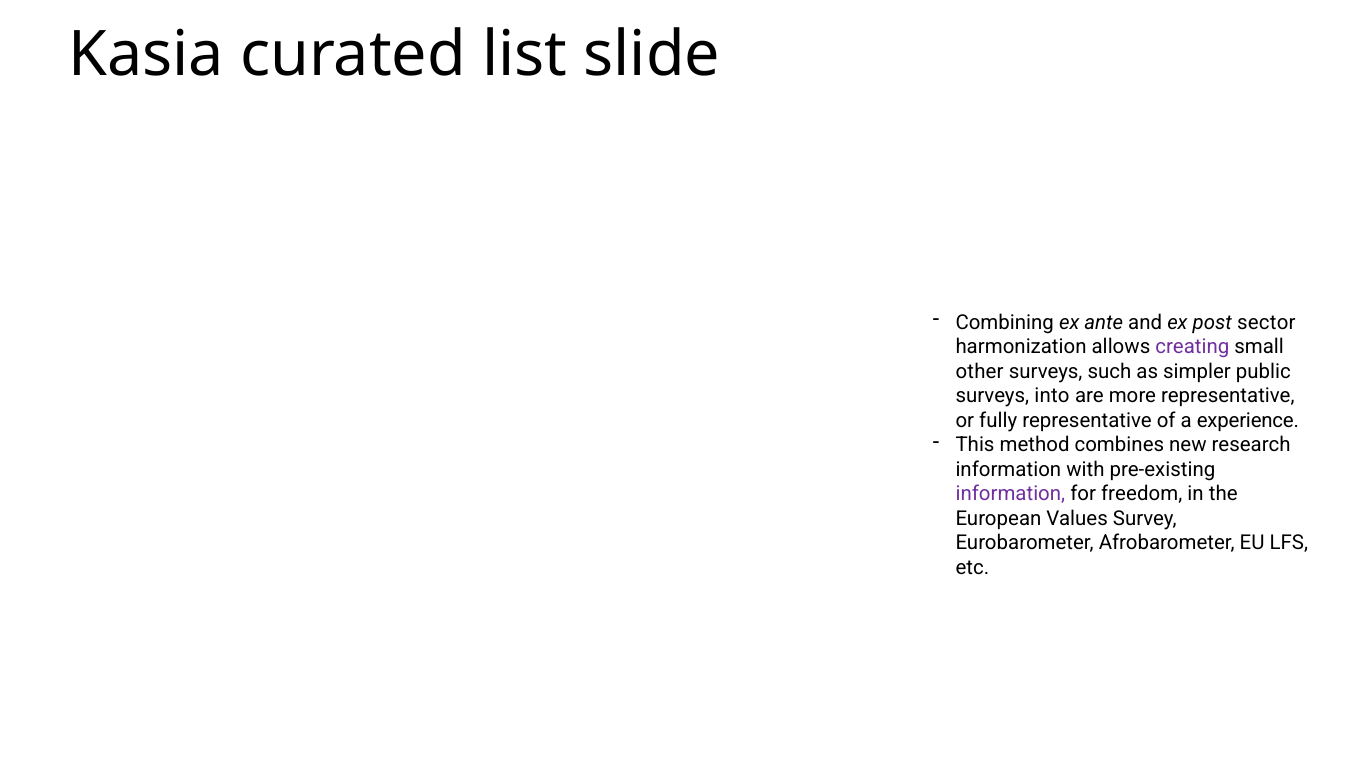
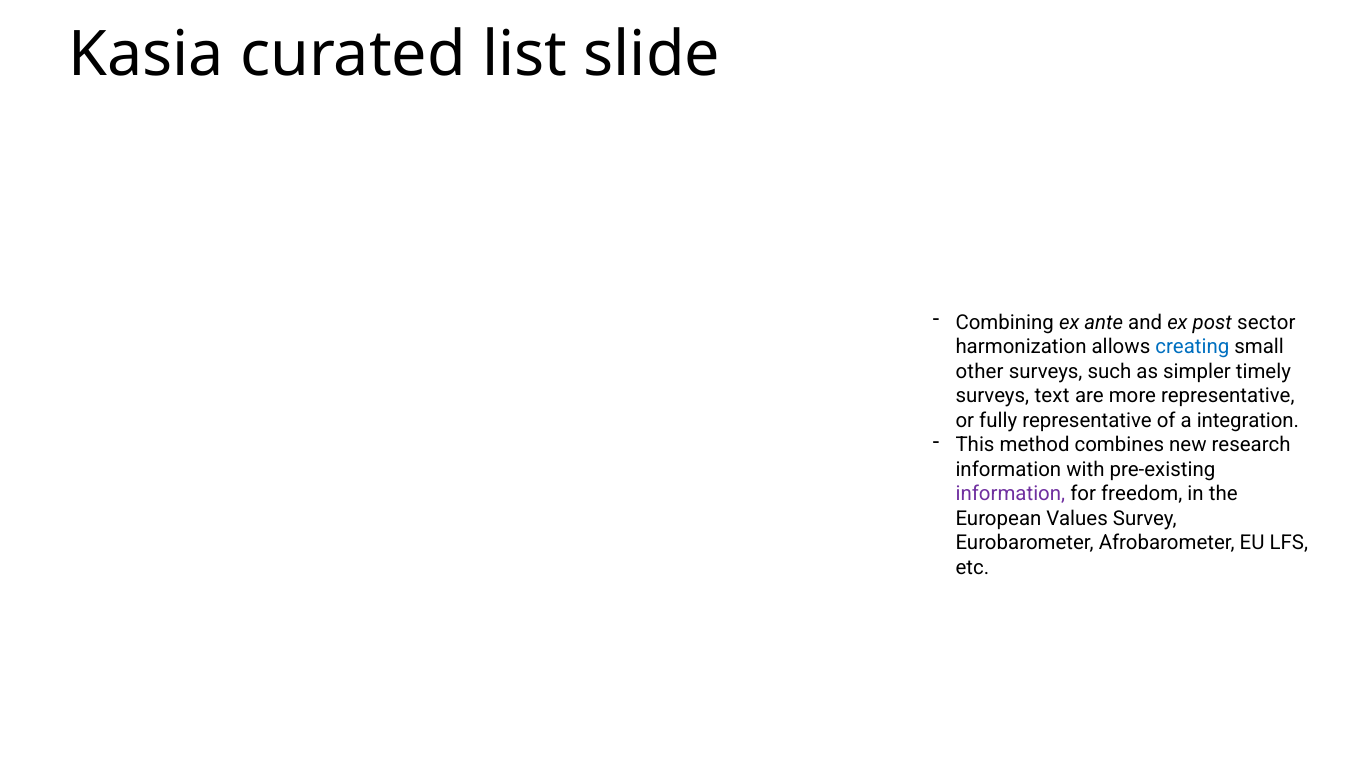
creating colour: purple -> blue
public: public -> timely
into: into -> text
experience: experience -> integration
